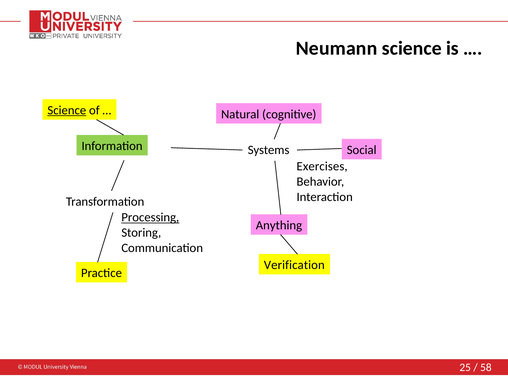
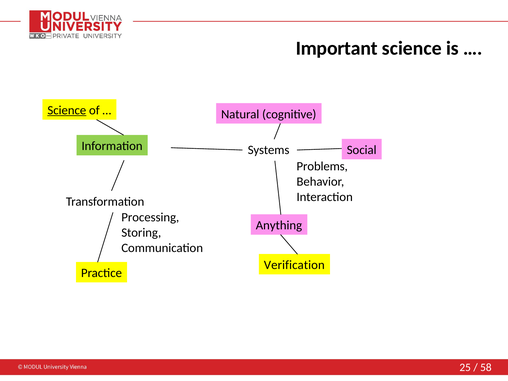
Neumann: Neumann -> Important
Exercises: Exercises -> Problems
Processing underline: present -> none
